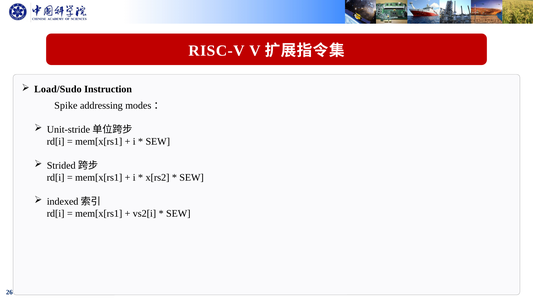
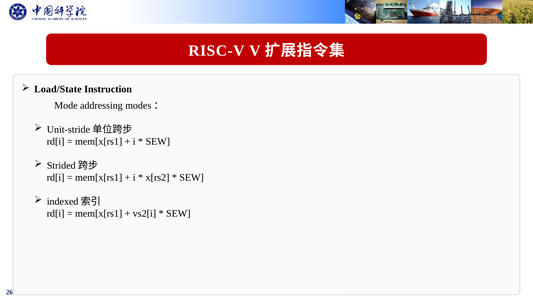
Load/Sudo: Load/Sudo -> Load/State
Spike: Spike -> Mode
